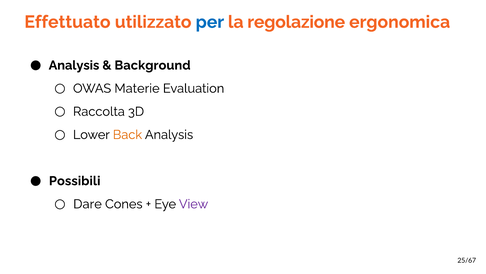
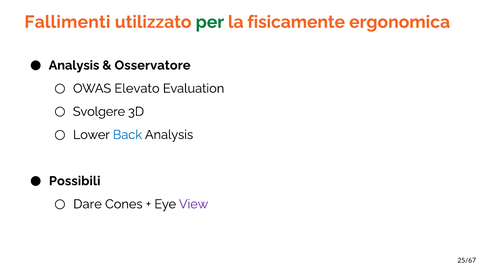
Effettuato: Effettuato -> Fallimenti
per colour: blue -> green
regolazione: regolazione -> fisicamente
Background: Background -> Osservatore
Materie: Materie -> Elevato
Raccolta: Raccolta -> Svolgere
Back colour: orange -> blue
